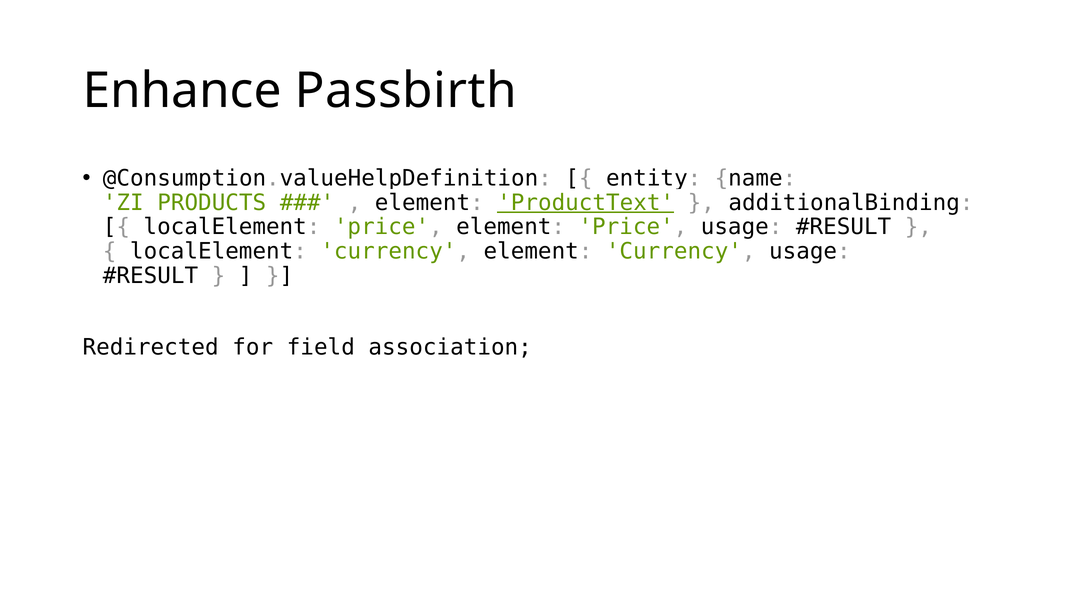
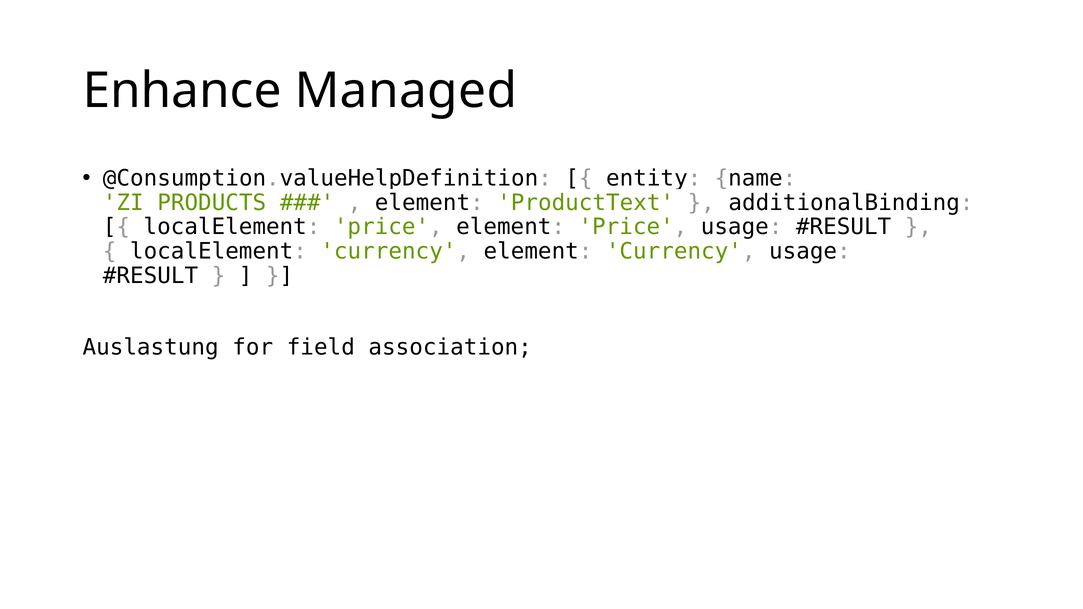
Passbirth: Passbirth -> Managed
ProductText underline: present -> none
Redirected: Redirected -> Auslastung
